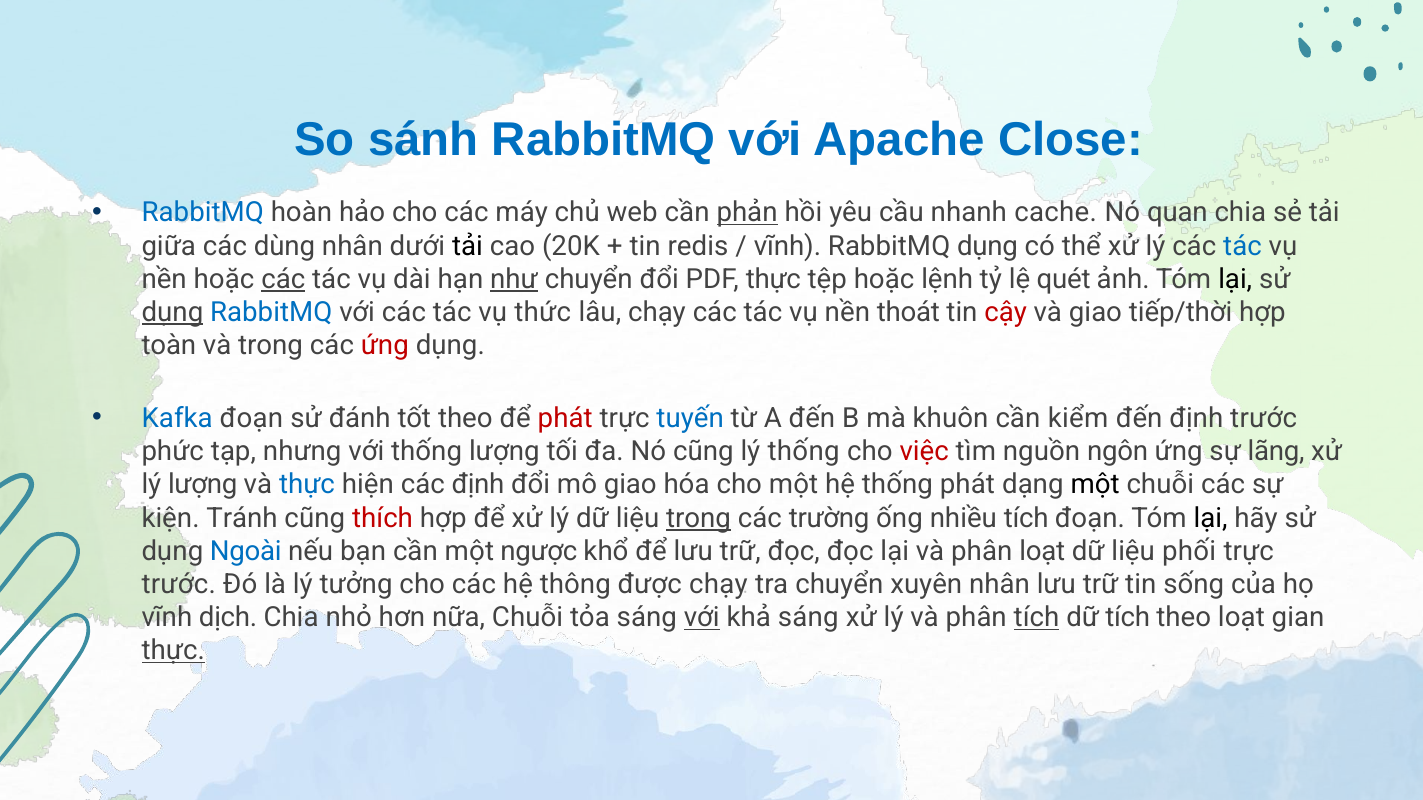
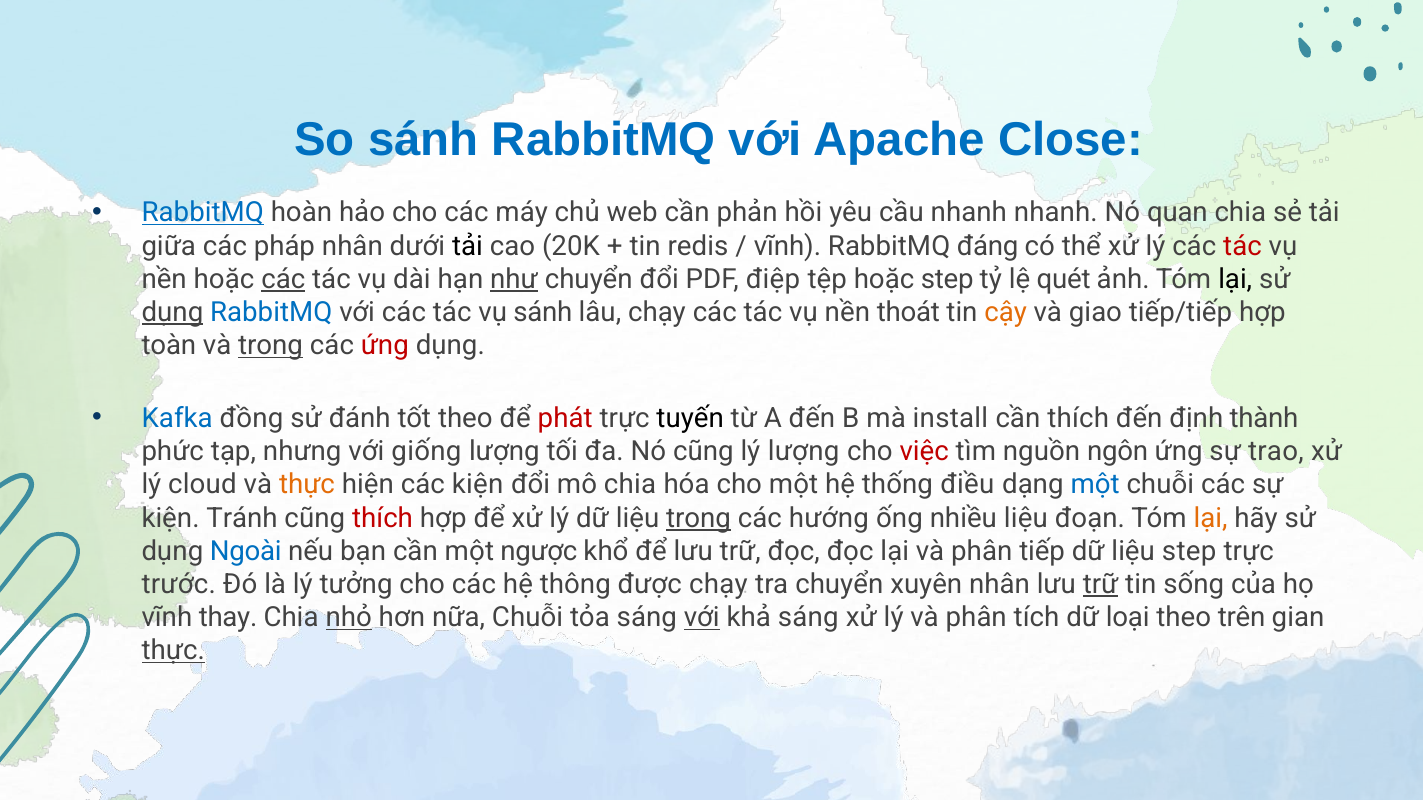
RabbitMQ at (203, 213) underline: none -> present
phản underline: present -> none
nhanh cache: cache -> nhanh
dùng: dùng -> pháp
RabbitMQ dụng: dụng -> đáng
tác at (1242, 246) colour: blue -> red
PDF thực: thực -> điệp
hoặc lệnh: lệnh -> step
vụ thức: thức -> sánh
cậy colour: red -> orange
tiếp/thời: tiếp/thời -> tiếp/tiếp
trong at (271, 346) underline: none -> present
Kafka đoạn: đoạn -> đồng
tuyến colour: blue -> black
khuôn: khuôn -> install
cần kiểm: kiểm -> thích
định trước: trước -> thành
với thống: thống -> giống
lý thống: thống -> lượng
lãng: lãng -> trao
lý lượng: lượng -> cloud
thực at (307, 485) colour: blue -> orange
các định: định -> kiện
mô giao: giao -> chia
thống phát: phát -> điều
một at (1095, 485) colour: black -> blue
trường: trường -> hướng
nhiều tích: tích -> liệu
lại at (1211, 518) colour: black -> orange
phân loạt: loạt -> tiếp
liệu phối: phối -> step
trữ at (1101, 585) underline: none -> present
dịch: dịch -> thay
nhỏ underline: none -> present
tích at (1037, 618) underline: present -> none
dữ tích: tích -> loại
theo loạt: loạt -> trên
